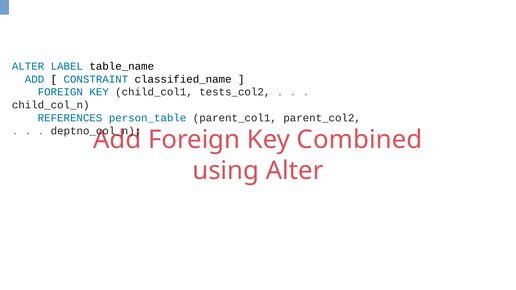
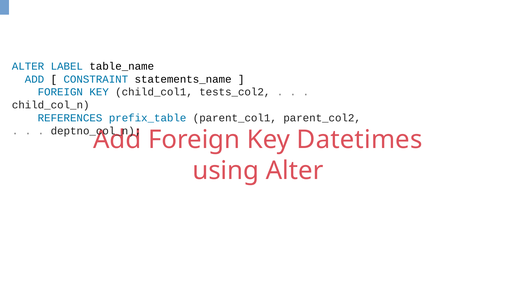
classified_name: classified_name -> statements_name
person_table: person_table -> prefix_table
Combined: Combined -> Datetimes
